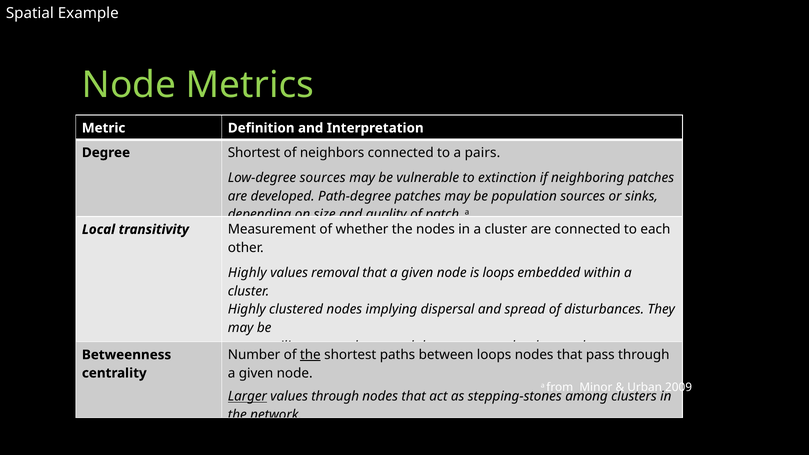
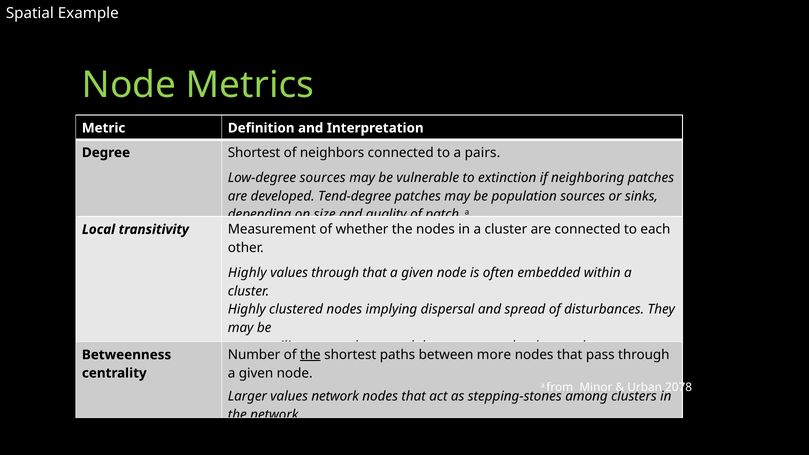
Path-degree: Path-degree -> Tend-degree
values removal: removal -> through
is loops: loops -> often
loops at (494, 355): loops -> more
2009: 2009 -> 2078
Larger underline: present -> none
values through: through -> network
